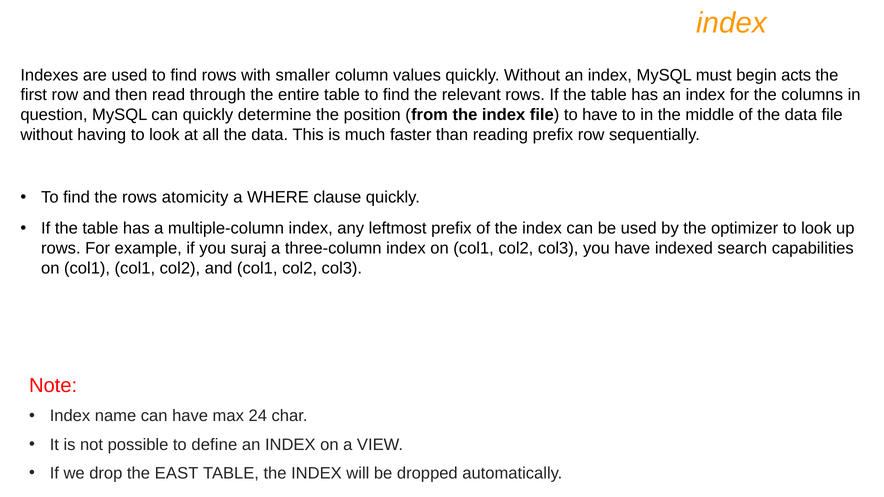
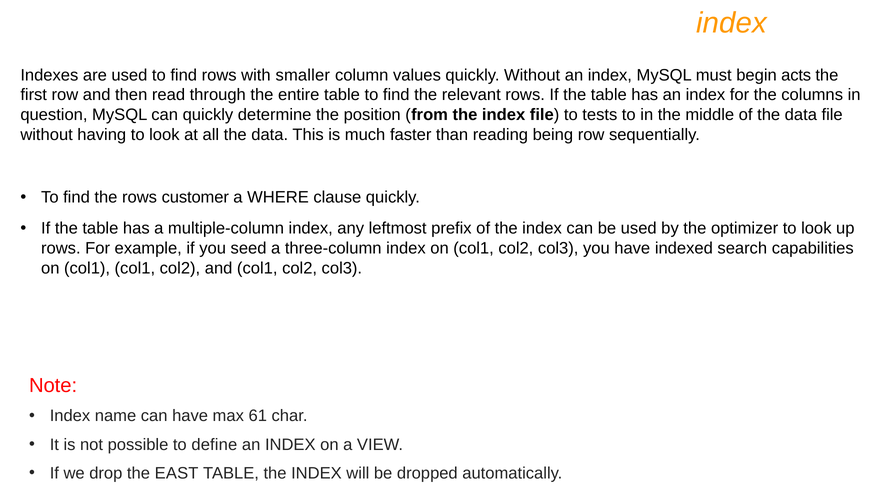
to have: have -> tests
reading prefix: prefix -> being
atomicity: atomicity -> customer
suraj: suraj -> seed
24: 24 -> 61
